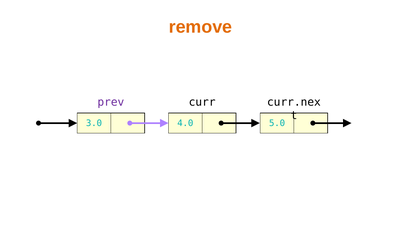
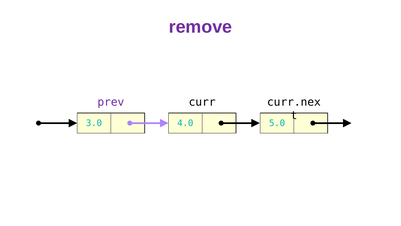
remove colour: orange -> purple
